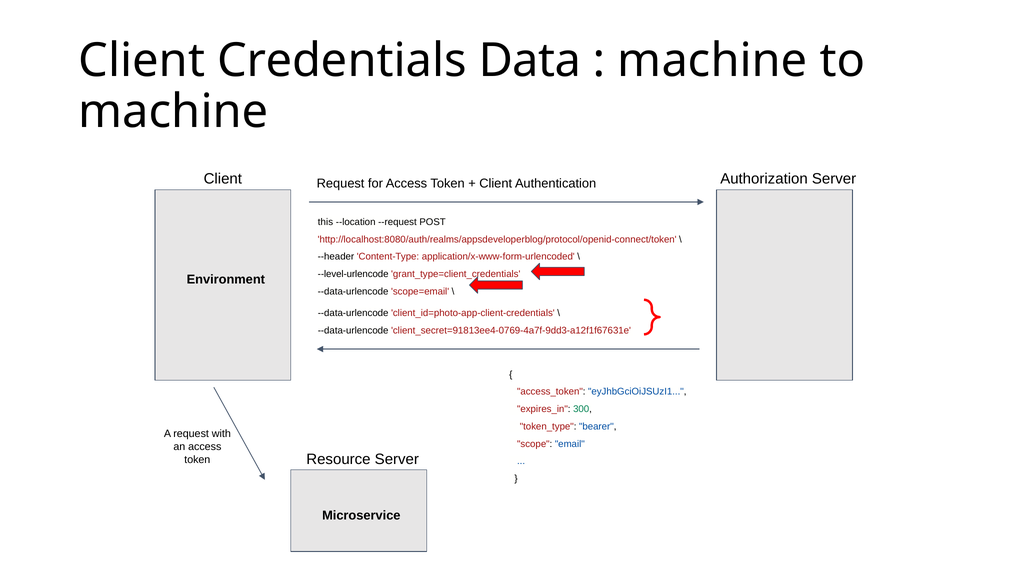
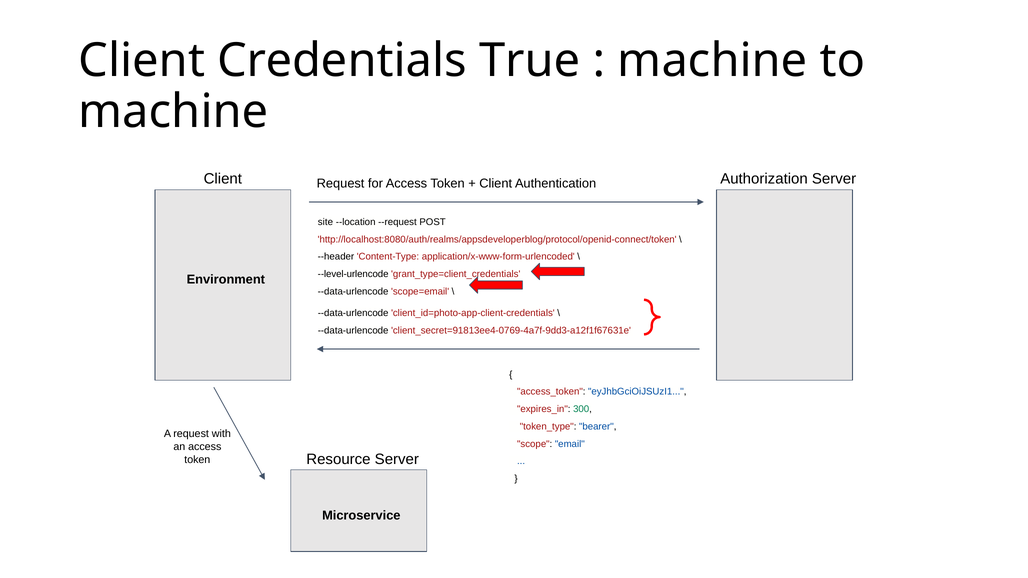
Data: Data -> True
this: this -> site
